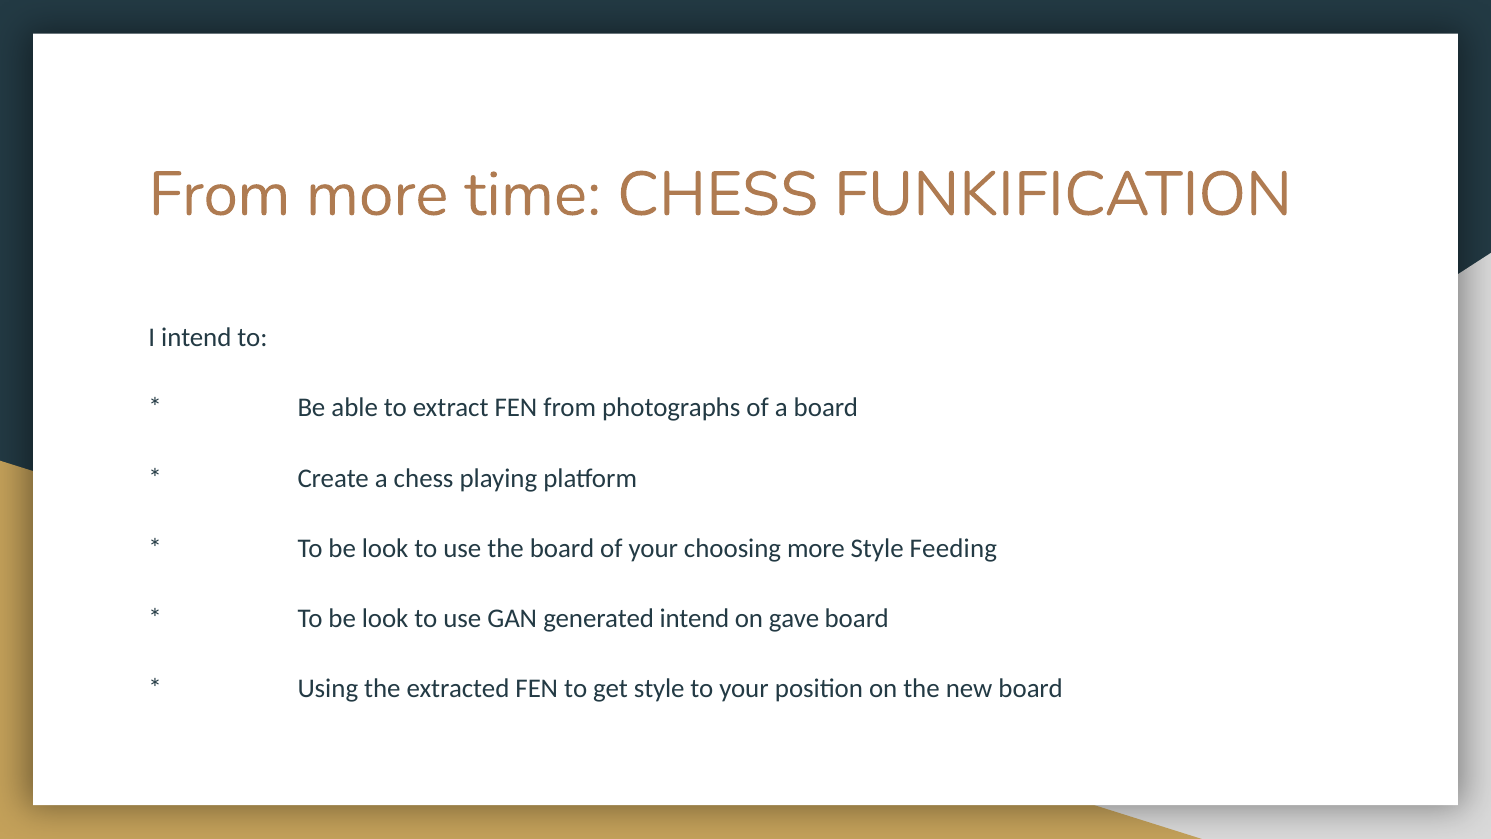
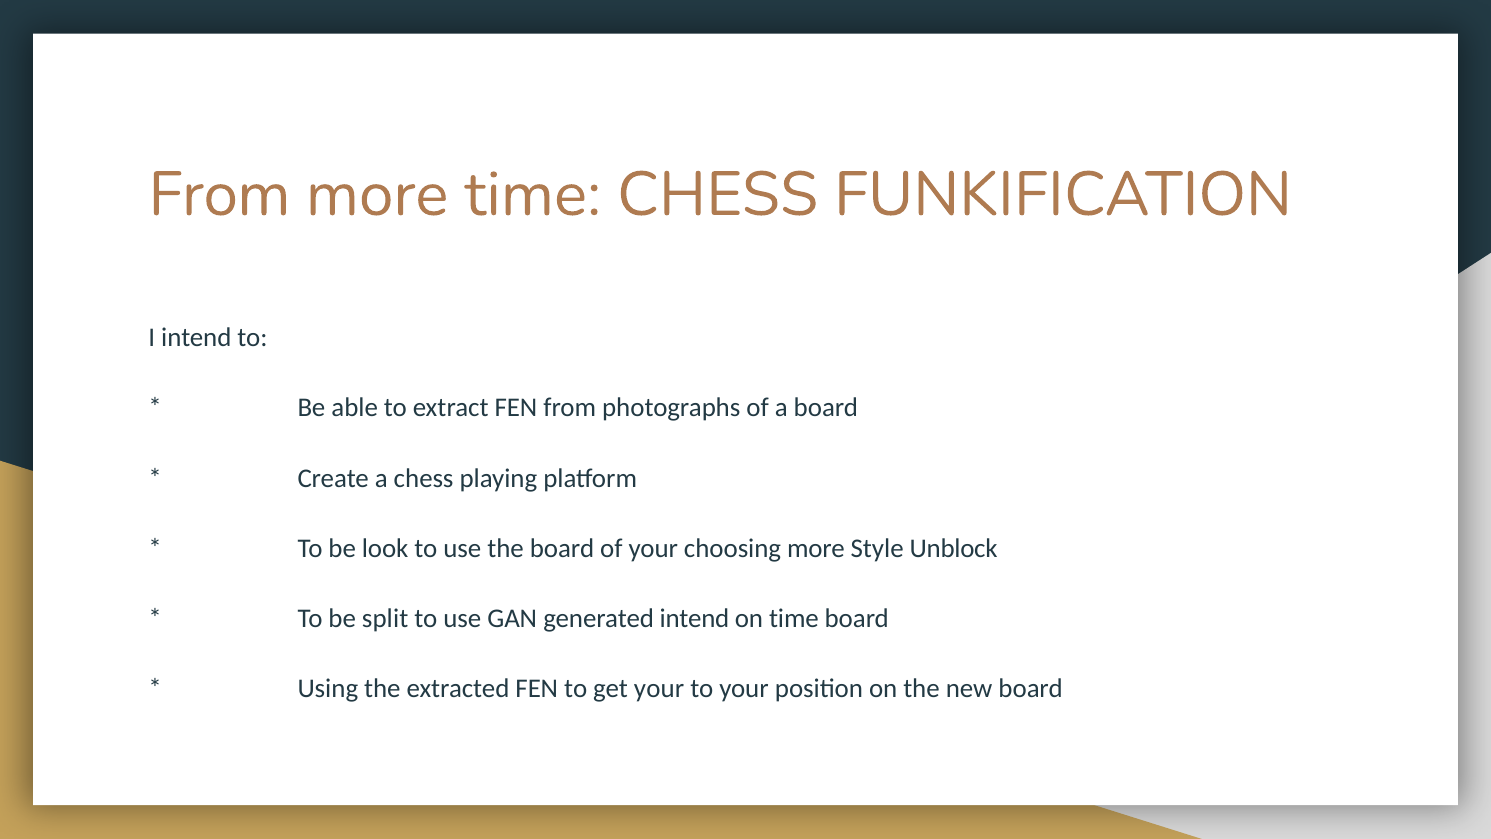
Feeding: Feeding -> Unblock
look at (385, 619): look -> split
on gave: gave -> time
get style: style -> your
